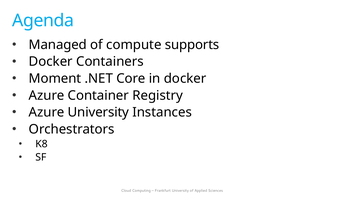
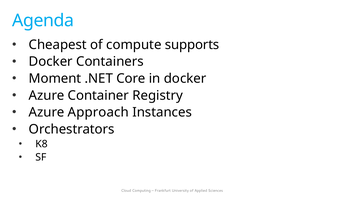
Managed: Managed -> Cheapest
Azure University: University -> Approach
